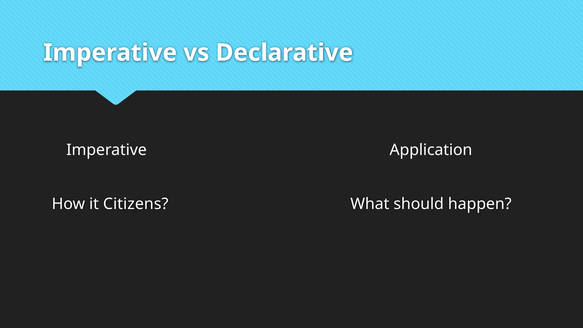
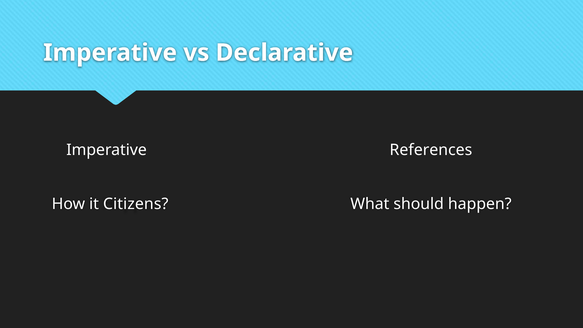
Application: Application -> References
